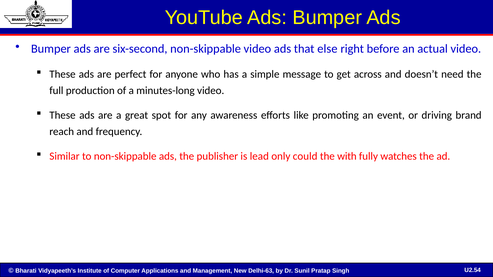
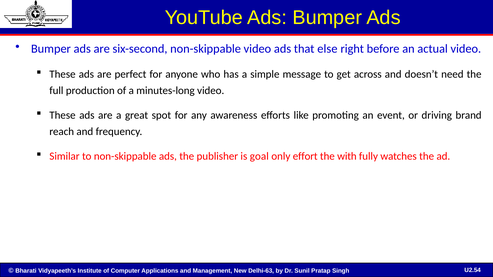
lead: lead -> goal
could: could -> effort
